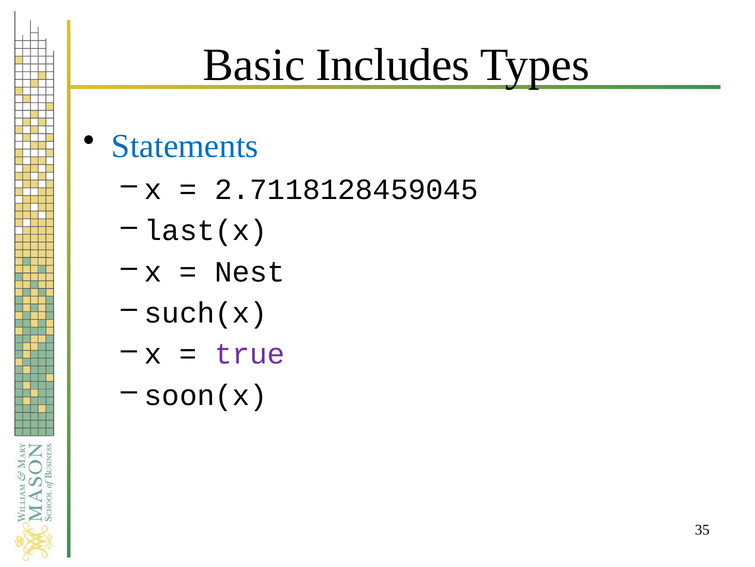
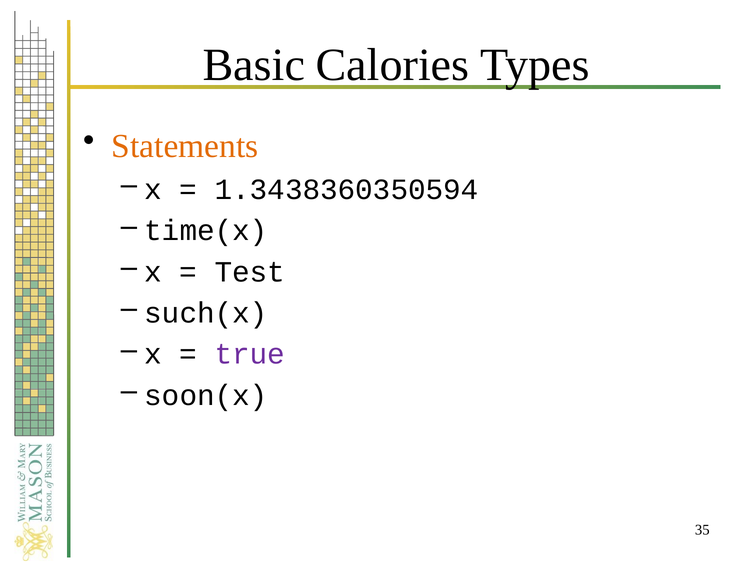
Includes: Includes -> Calories
Statements colour: blue -> orange
2.7118128459045: 2.7118128459045 -> 1.3438360350594
last(x: last(x -> time(x
Nest: Nest -> Test
